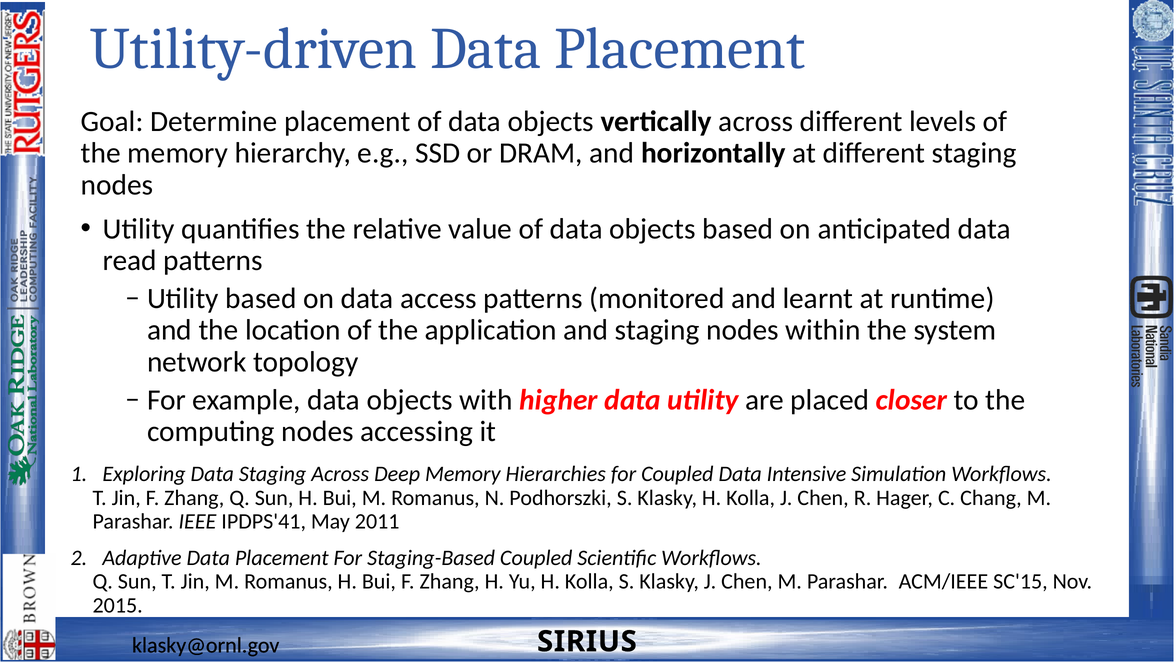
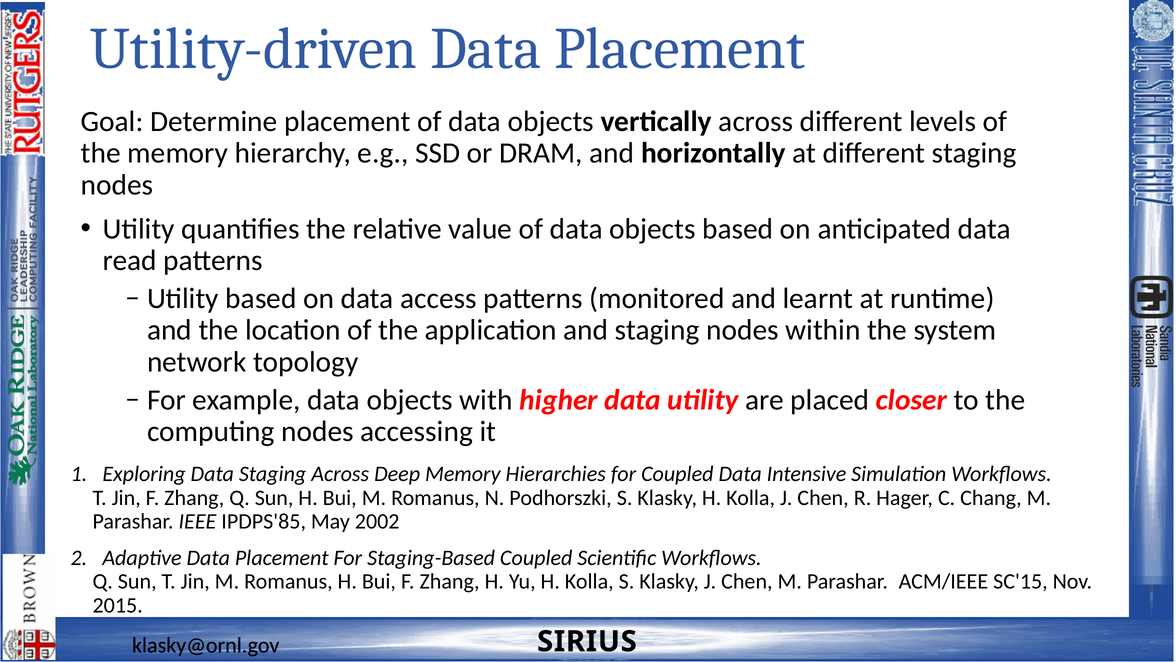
IPDPS'41: IPDPS'41 -> IPDPS'85
2011: 2011 -> 2002
